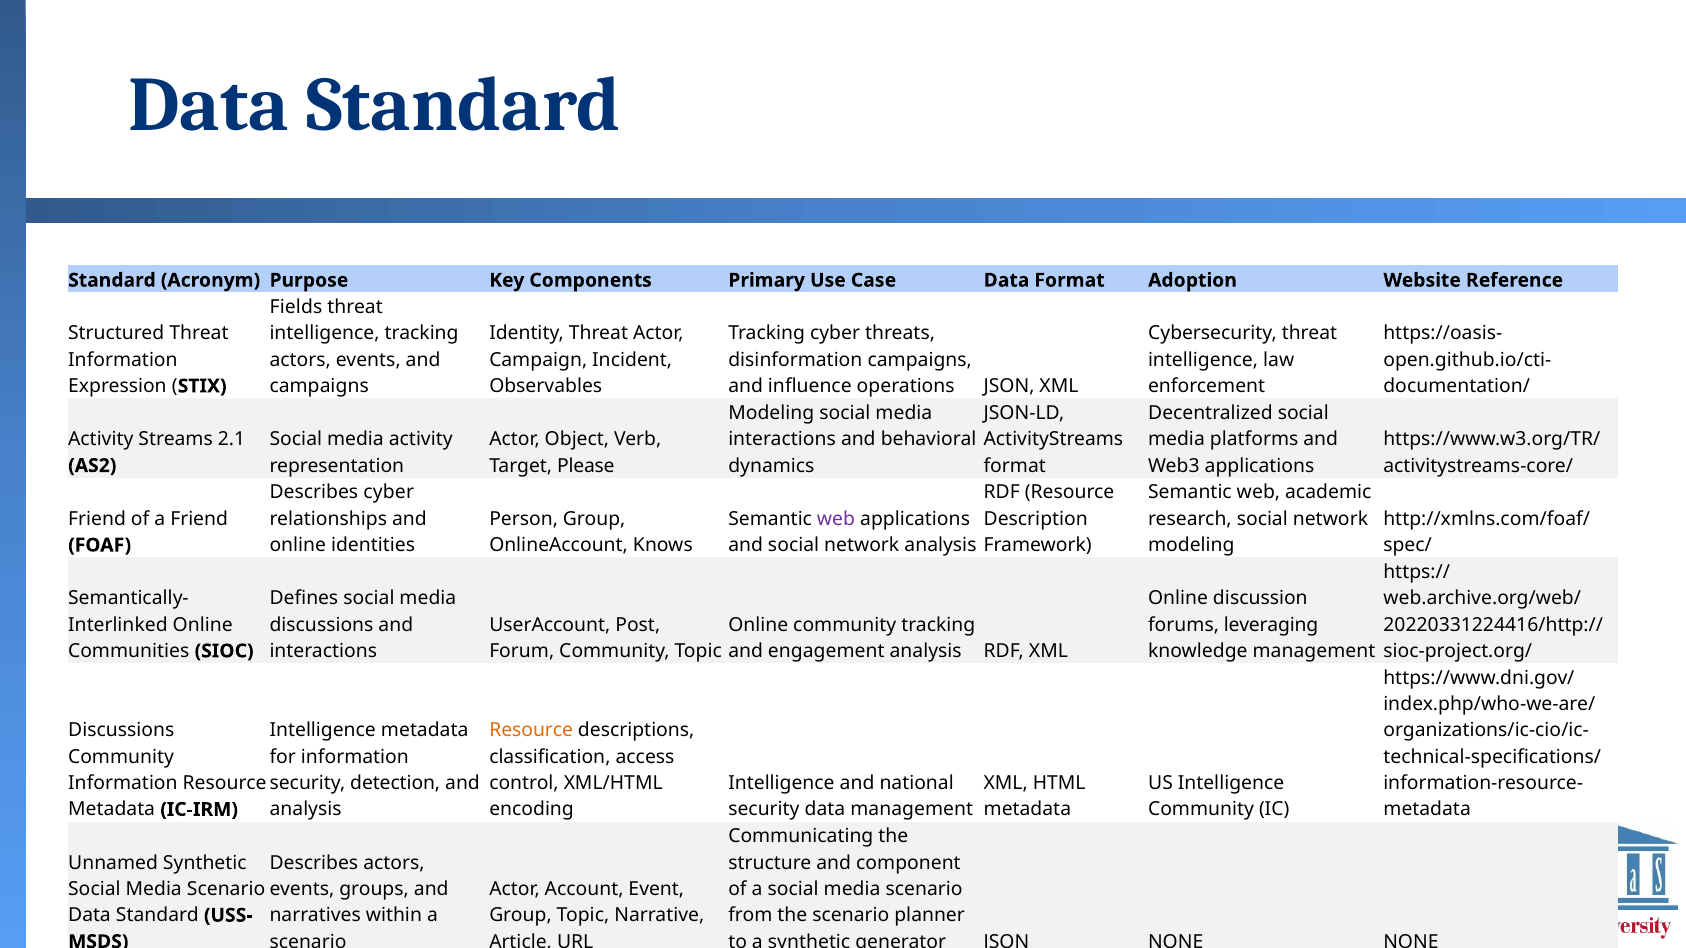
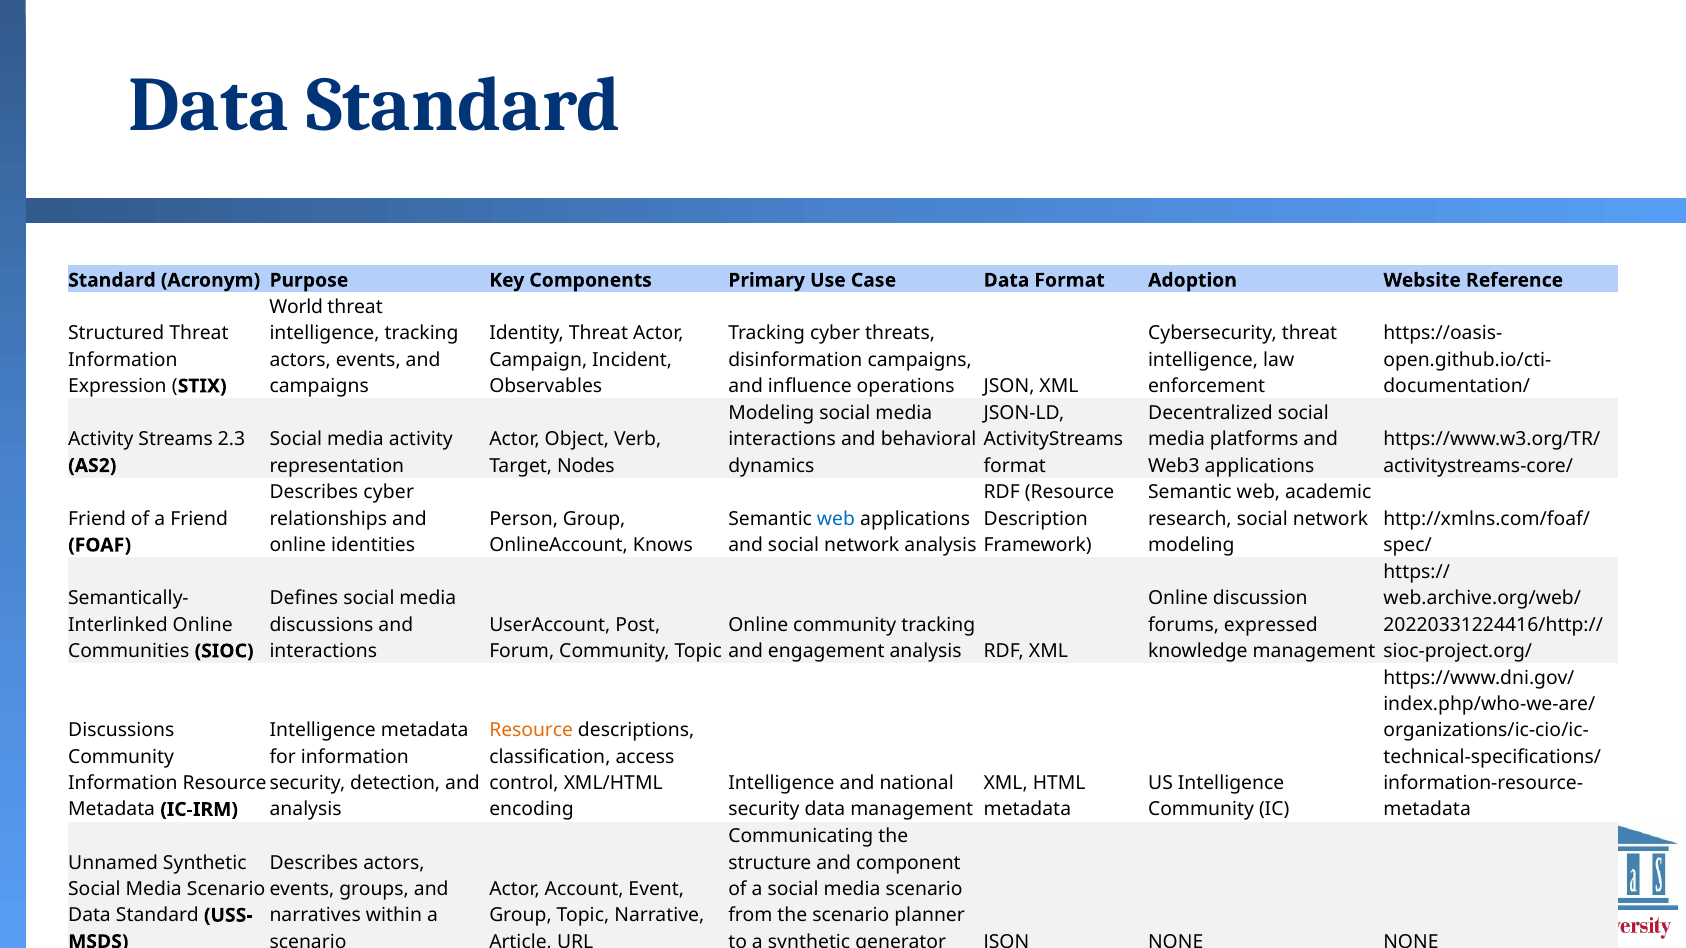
Fields: Fields -> World
2.1: 2.1 -> 2.3
Please: Please -> Nodes
web at (836, 519) colour: purple -> blue
leveraging: leveraging -> expressed
